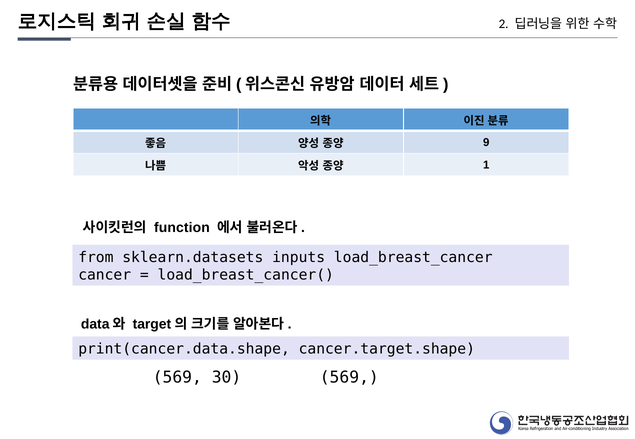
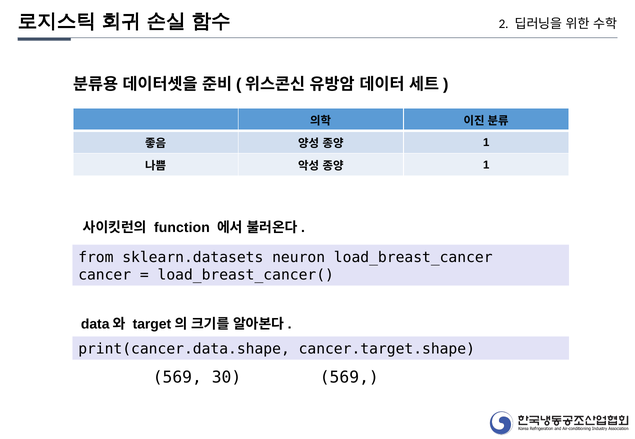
9 at (486, 142): 9 -> 1
inputs: inputs -> neuron
